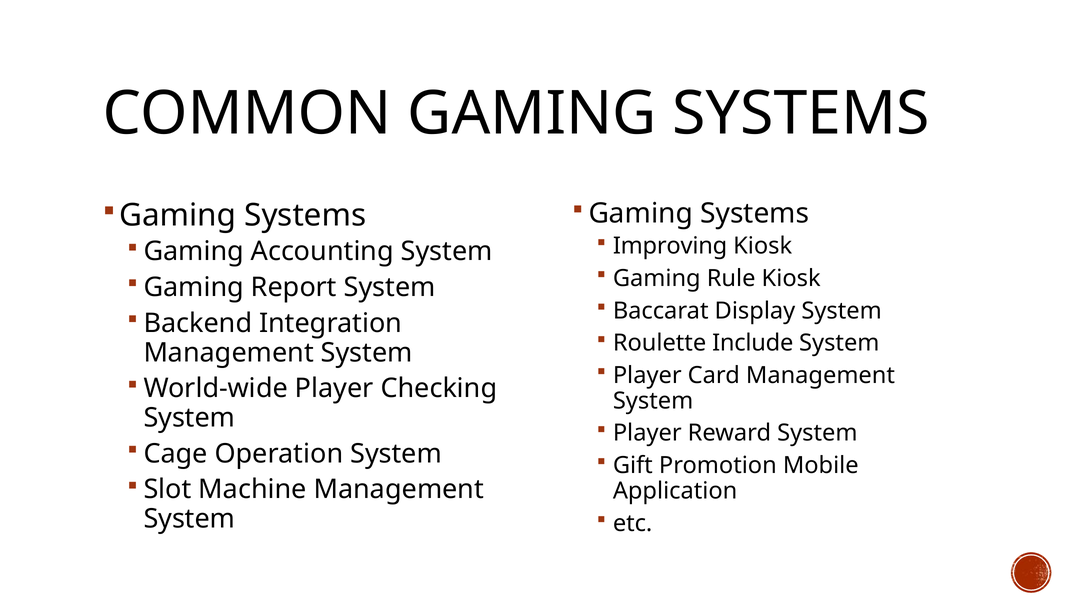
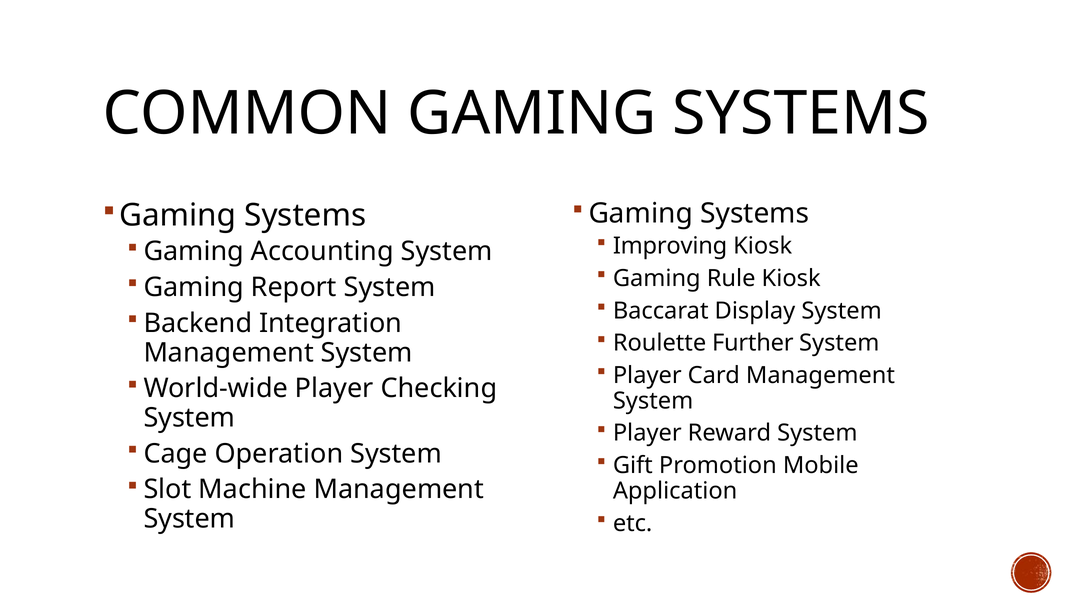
Include: Include -> Further
